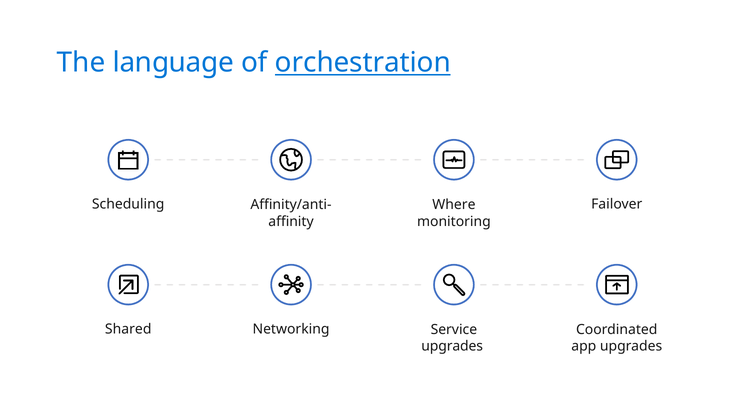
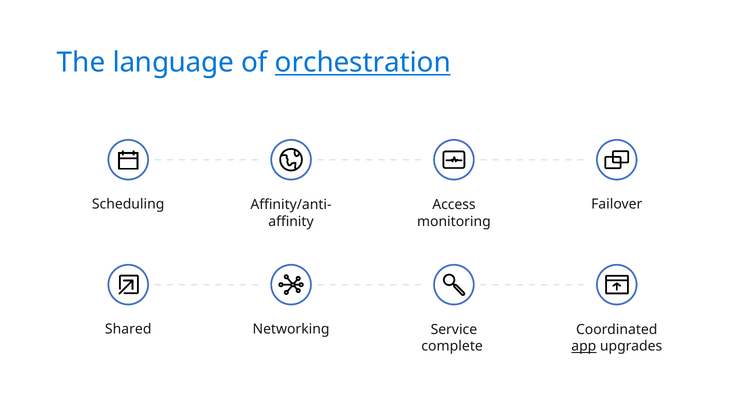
Where: Where -> Access
upgrades at (452, 346): upgrades -> complete
app underline: none -> present
